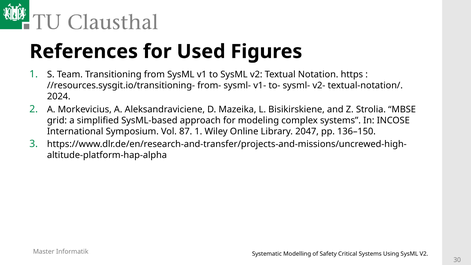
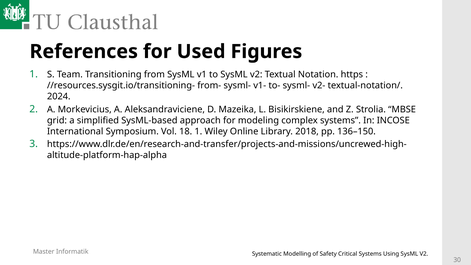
87: 87 -> 18
2047: 2047 -> 2018
